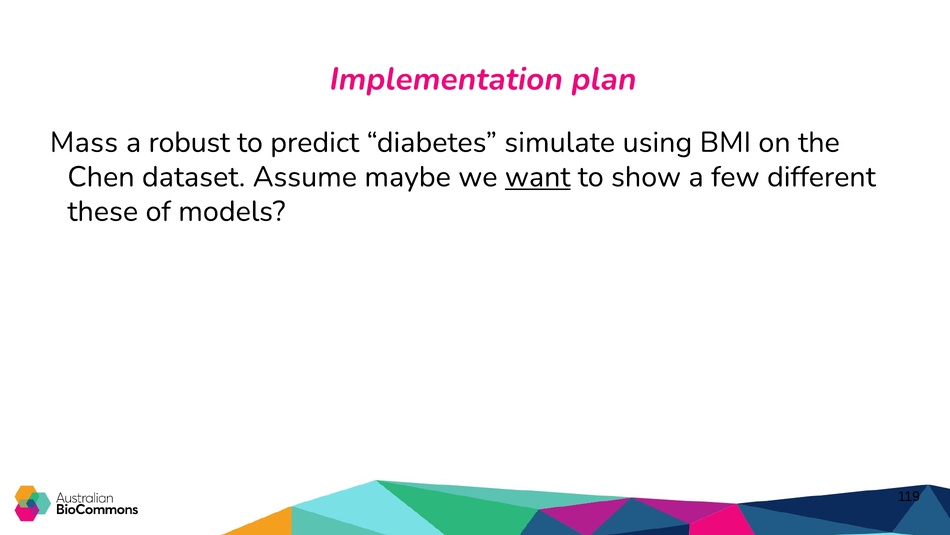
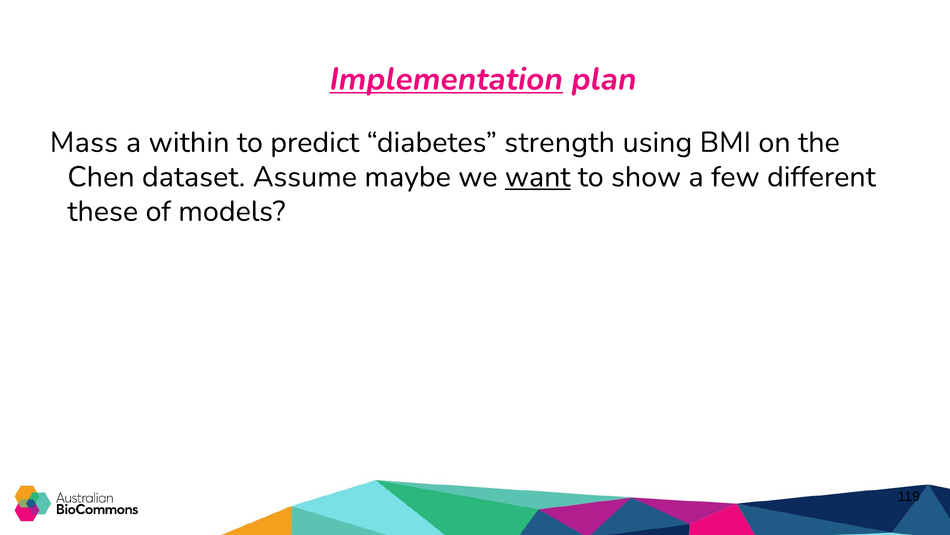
Implementation underline: none -> present
robust: robust -> within
simulate: simulate -> strength
